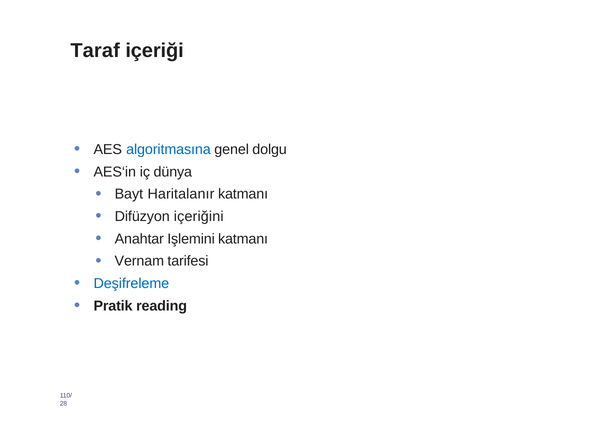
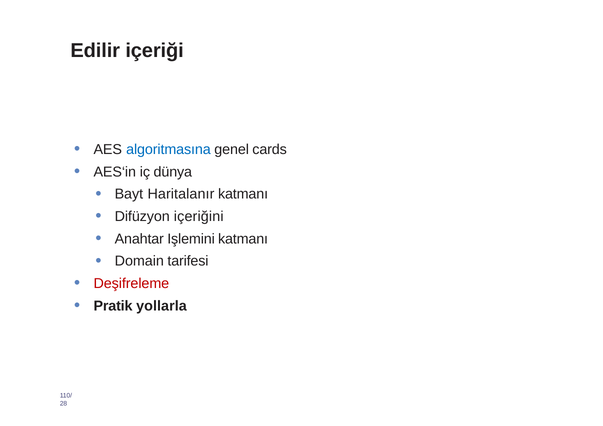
Taraf: Taraf -> Edilir
dolgu: dolgu -> cards
Vernam: Vernam -> Domain
Deşifreleme colour: blue -> red
reading: reading -> yollarla
